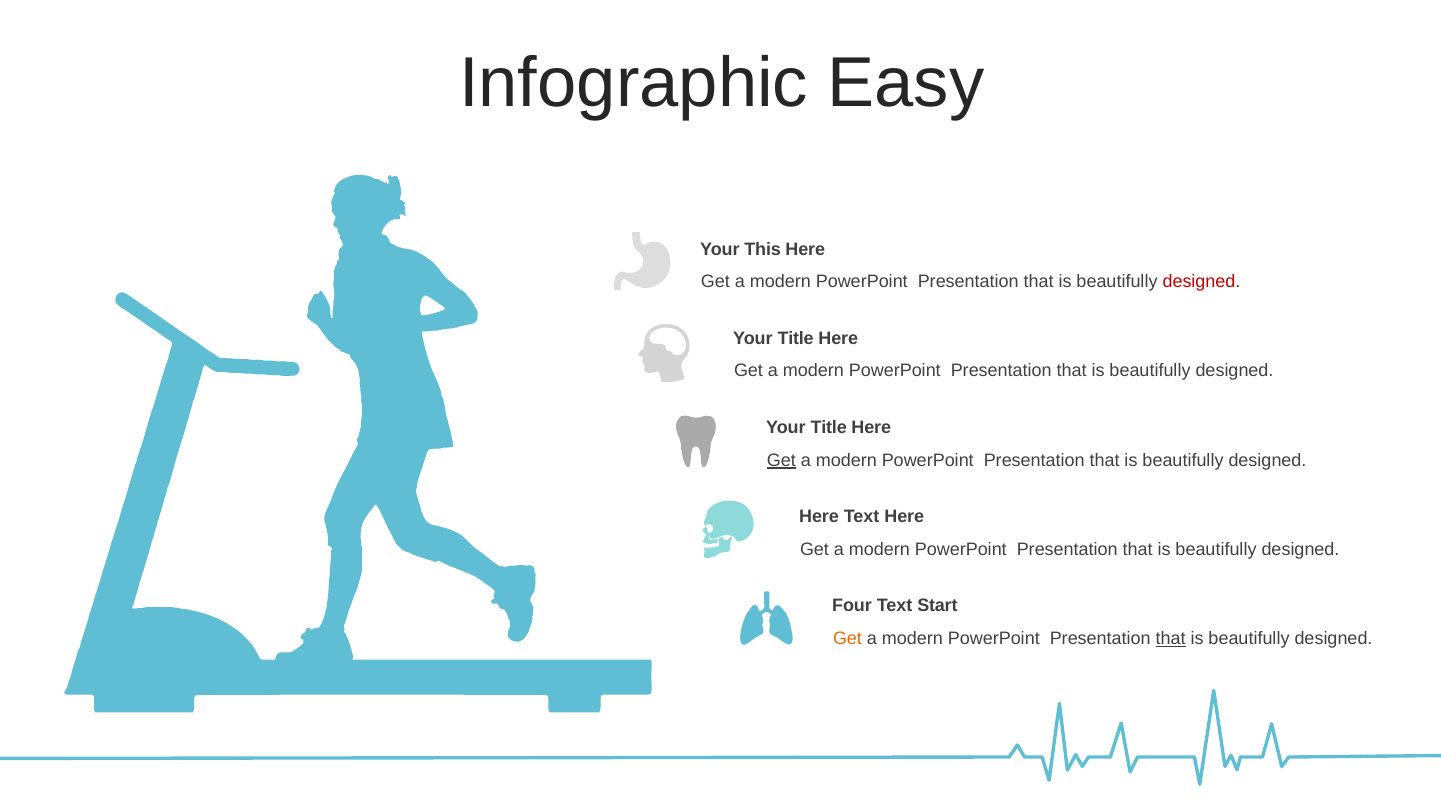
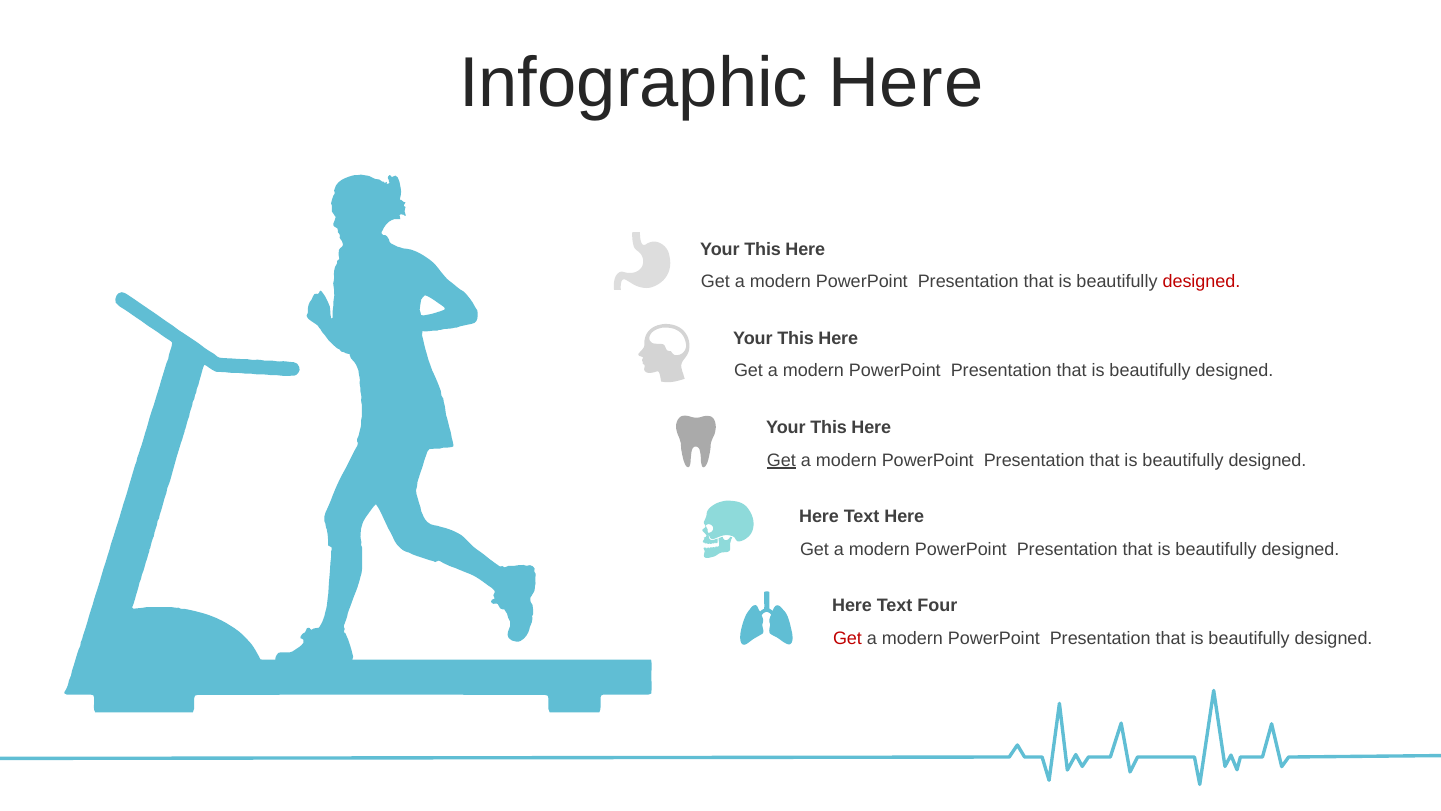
Infographic Easy: Easy -> Here
Title at (796, 338): Title -> This
Title at (829, 427): Title -> This
Four at (852, 605): Four -> Here
Start: Start -> Four
Get at (847, 638) colour: orange -> red
that at (1171, 638) underline: present -> none
